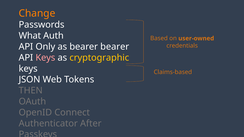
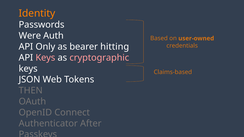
Change: Change -> Identity
What: What -> Were
bearer bearer: bearer -> hitting
cryptographic colour: yellow -> pink
